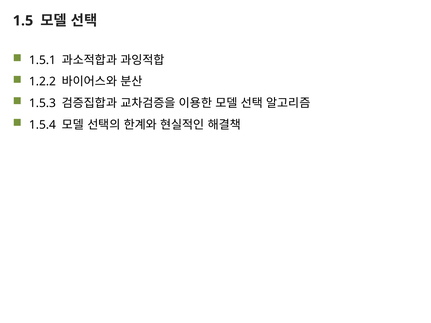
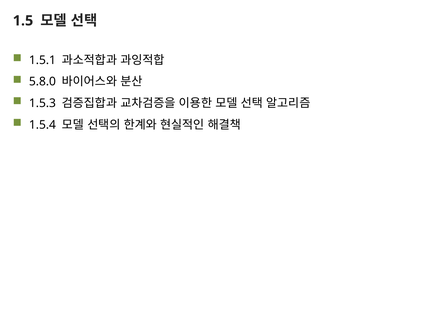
1.2.2: 1.2.2 -> 5.8.0
